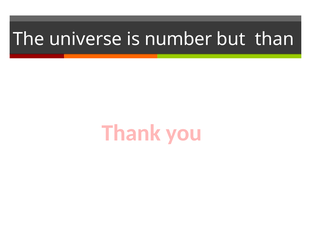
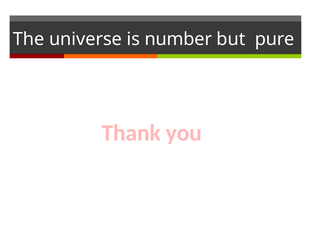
than: than -> pure
